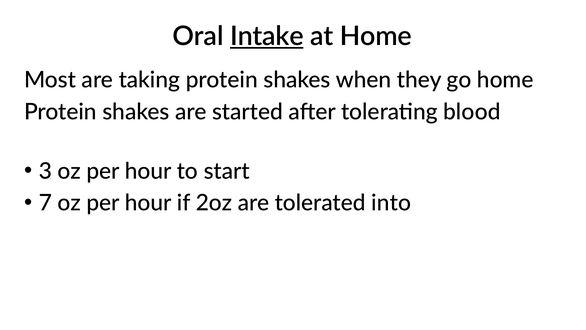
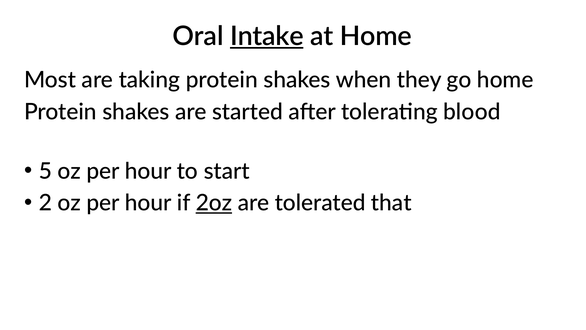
3: 3 -> 5
7: 7 -> 2
2oz underline: none -> present
into: into -> that
